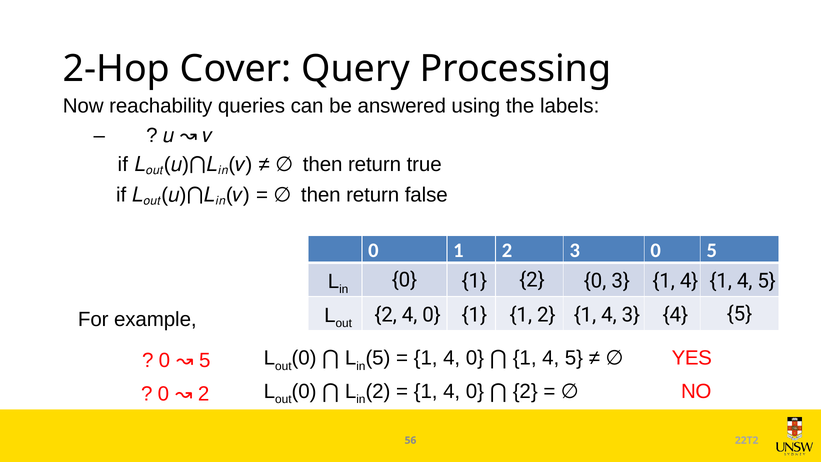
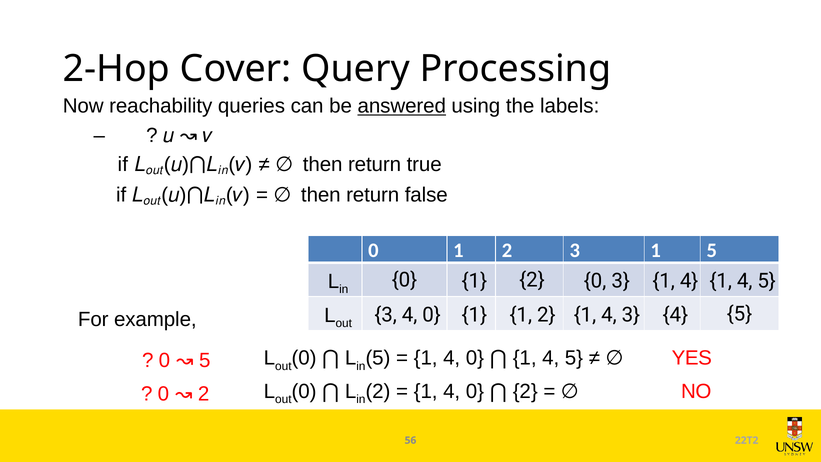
answered underline: none -> present
2 3 0: 0 -> 1
2 at (386, 315): 2 -> 3
